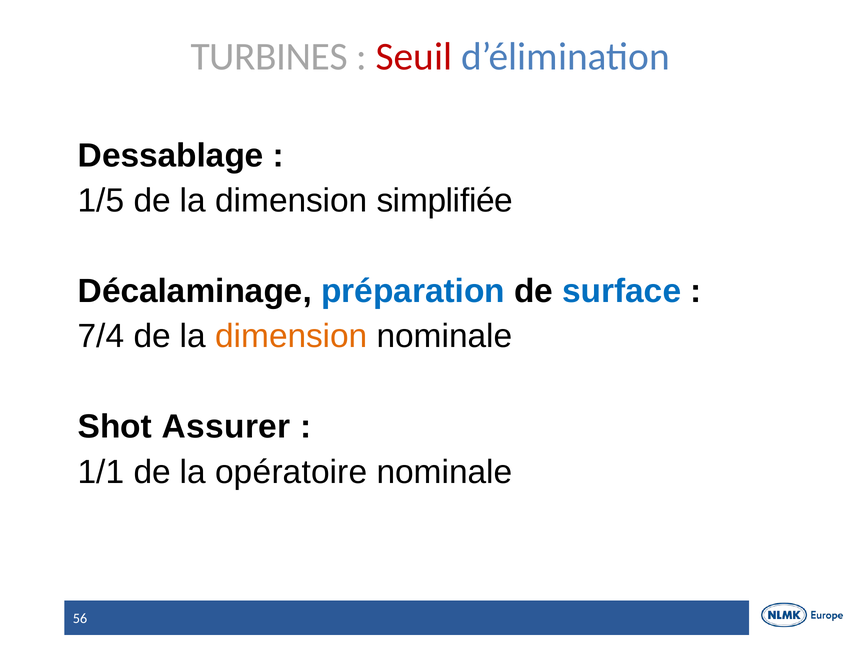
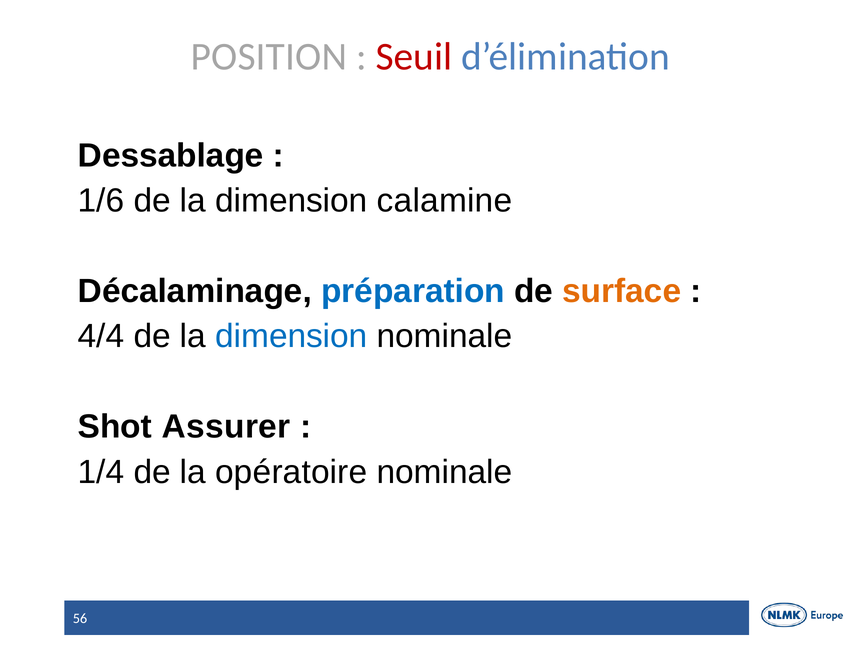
TURBINES: TURBINES -> POSITION
1/5: 1/5 -> 1/6
simplifiée: simplifiée -> calamine
surface colour: blue -> orange
7/4: 7/4 -> 4/4
dimension at (291, 336) colour: orange -> blue
1/1: 1/1 -> 1/4
